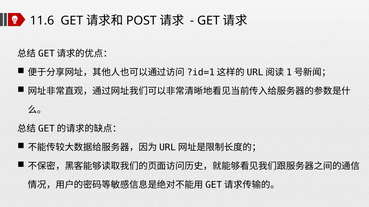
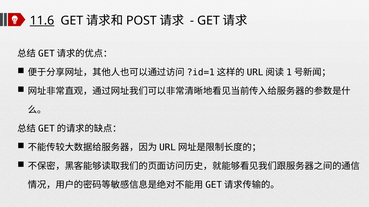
11.6 underline: none -> present
